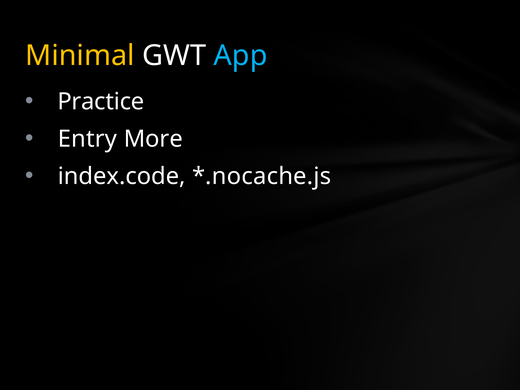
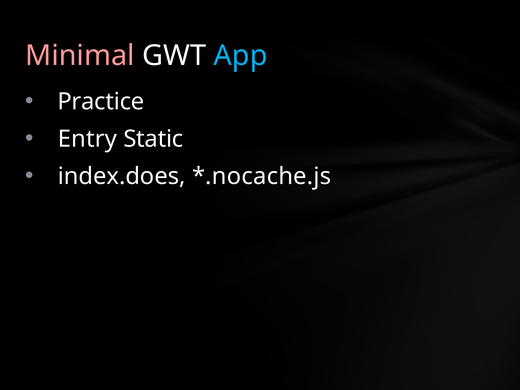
Minimal colour: yellow -> pink
More: More -> Static
index.code: index.code -> index.does
